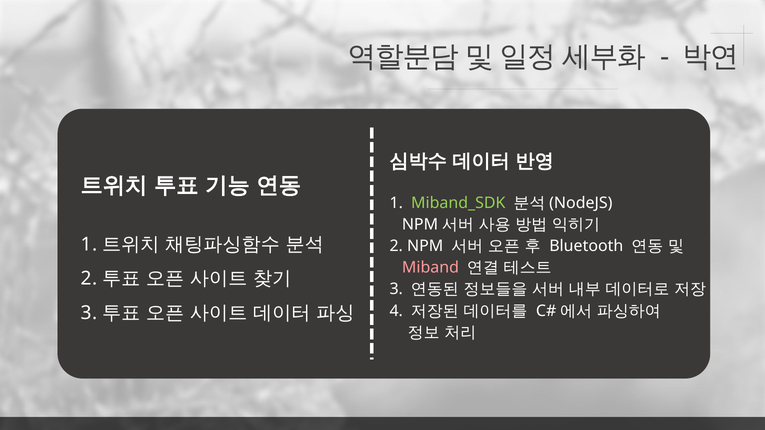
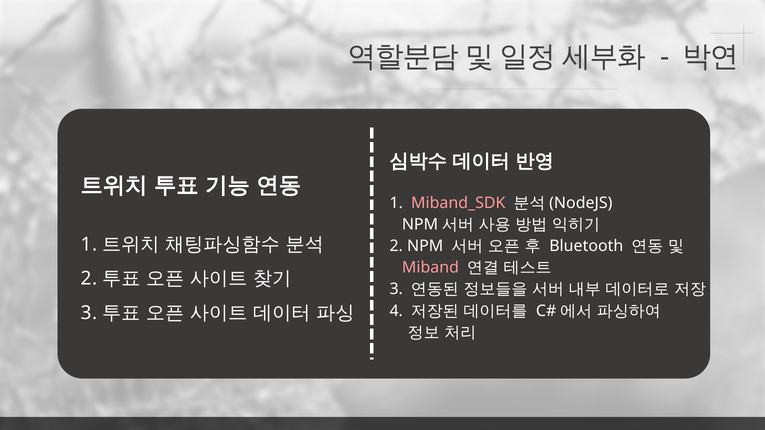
Miband_SDK colour: light green -> pink
